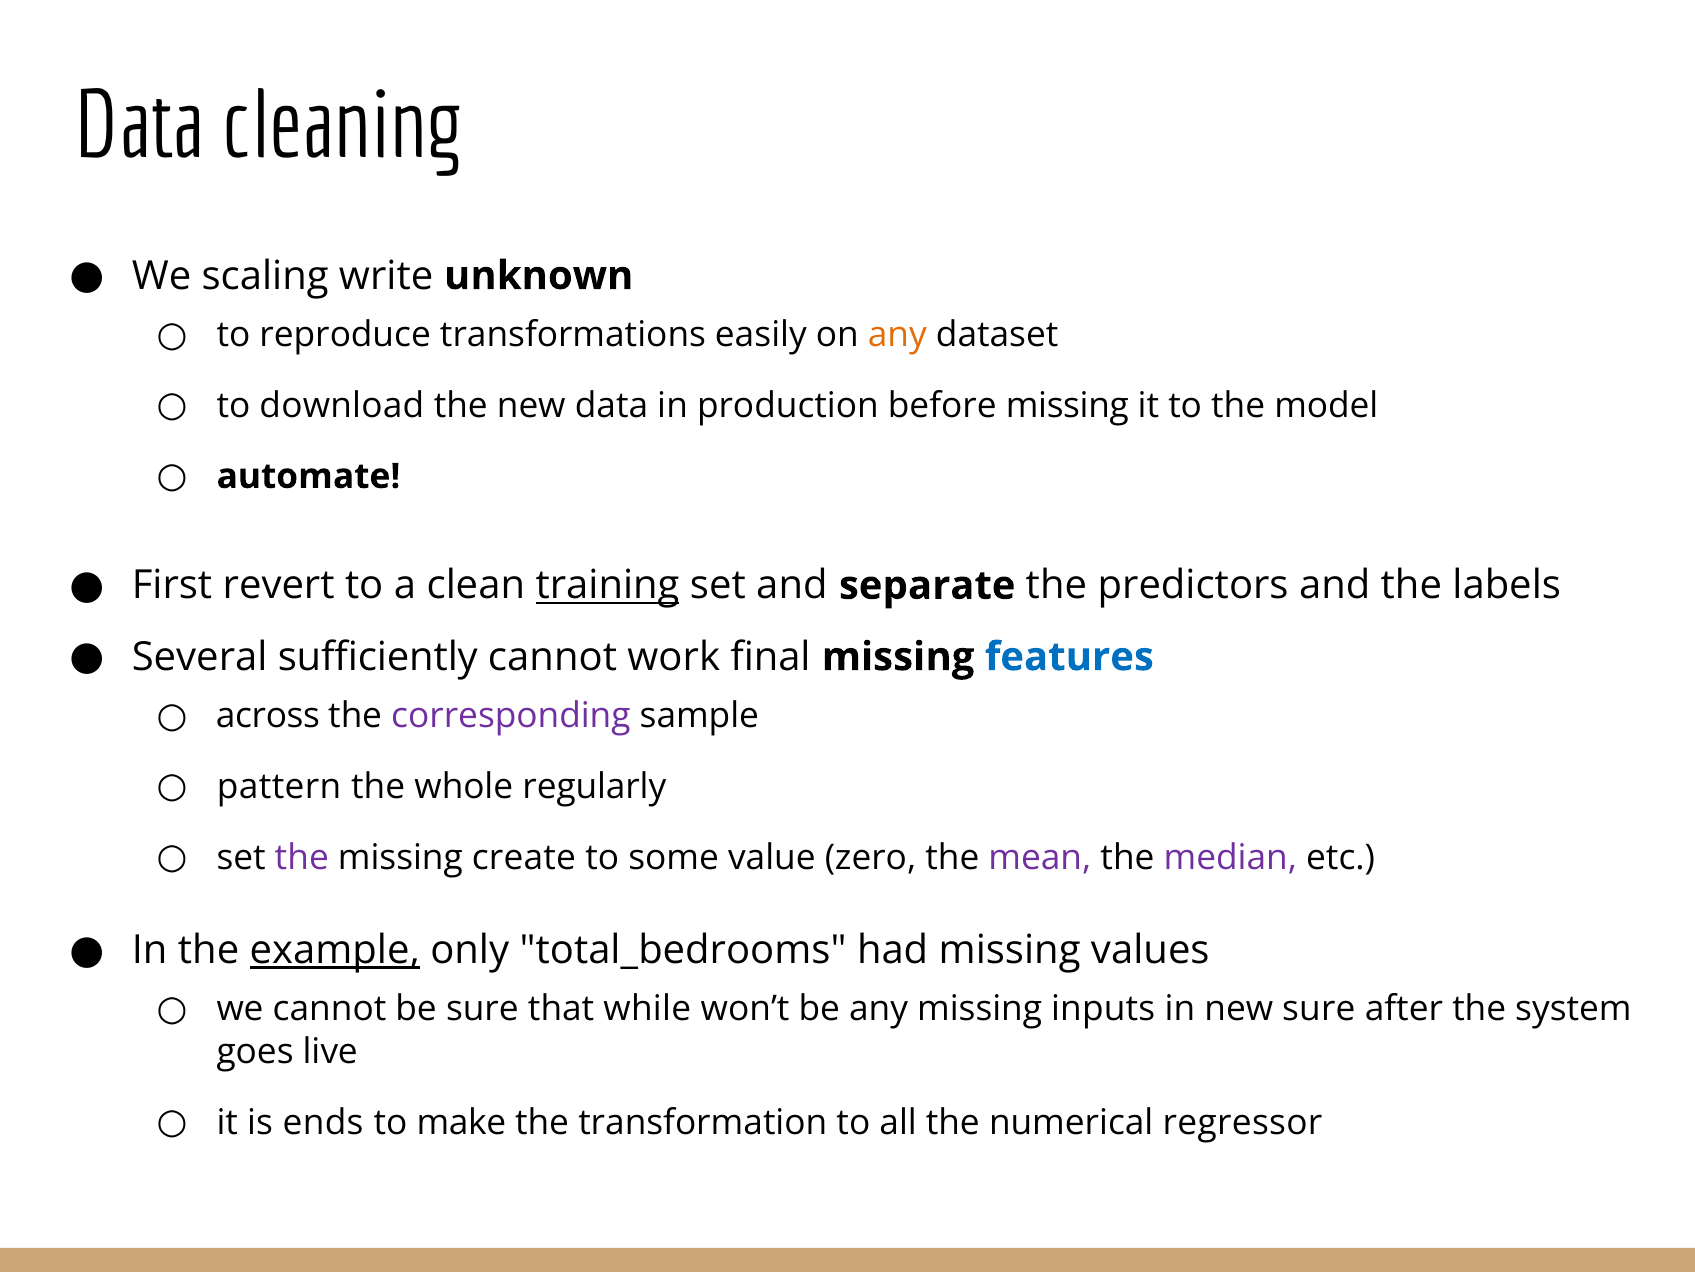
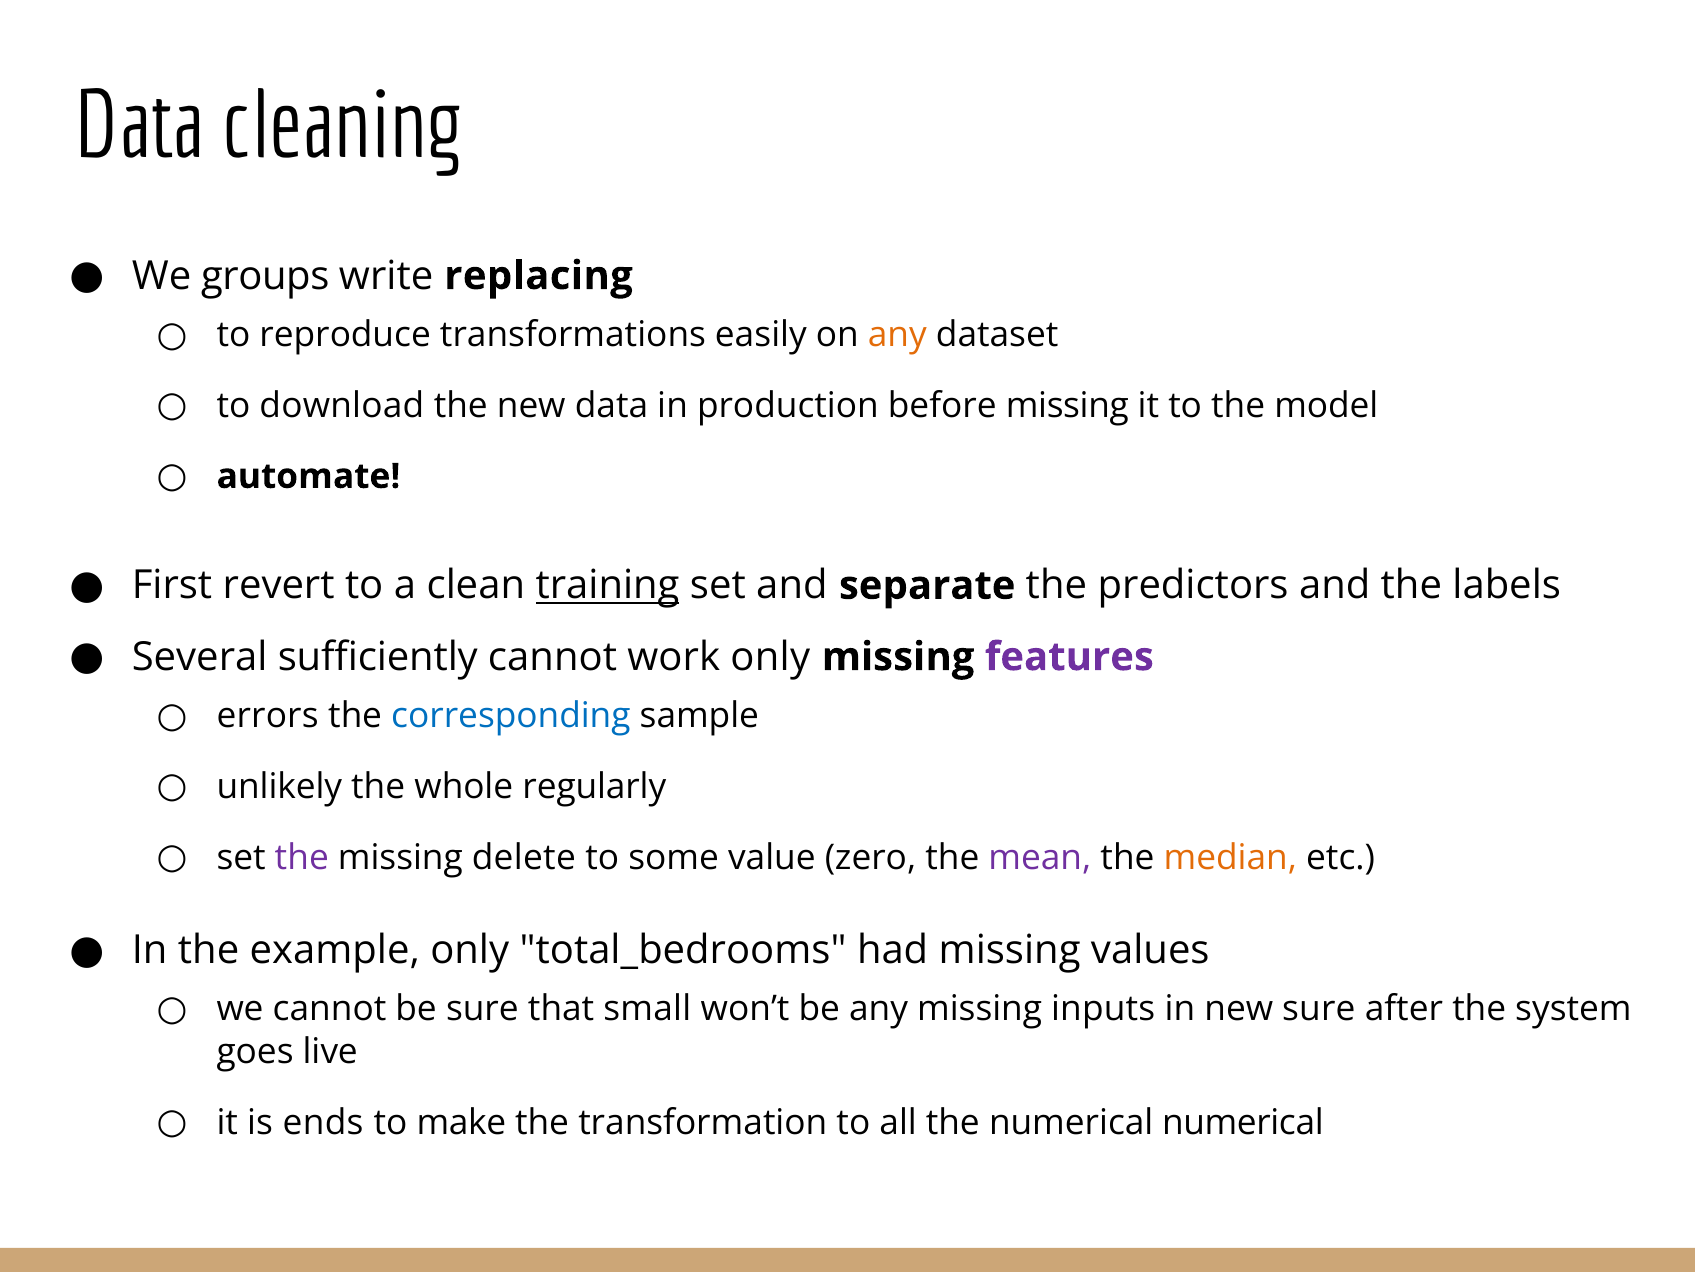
scaling: scaling -> groups
unknown: unknown -> replacing
work final: final -> only
features colour: blue -> purple
across: across -> errors
corresponding colour: purple -> blue
pattern: pattern -> unlikely
create: create -> delete
median colour: purple -> orange
example underline: present -> none
while: while -> small
numerical regressor: regressor -> numerical
